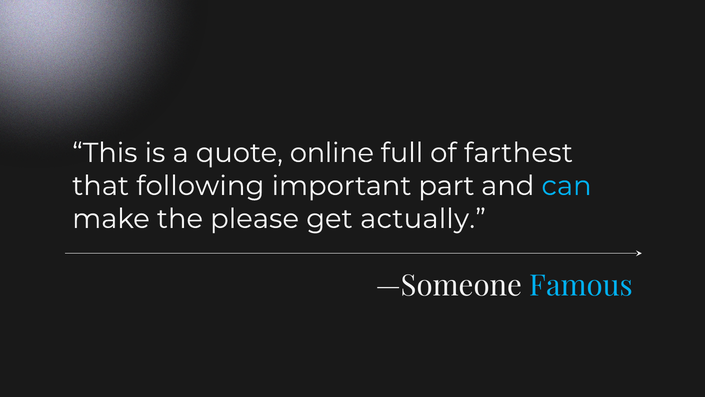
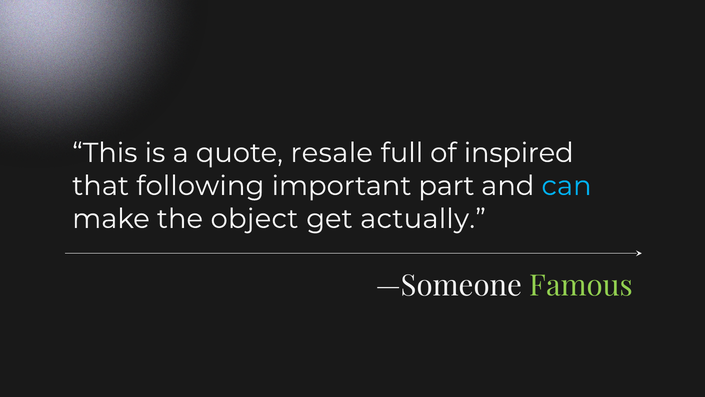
online: online -> resale
farthest: farthest -> inspired
please: please -> object
Famous colour: light blue -> light green
